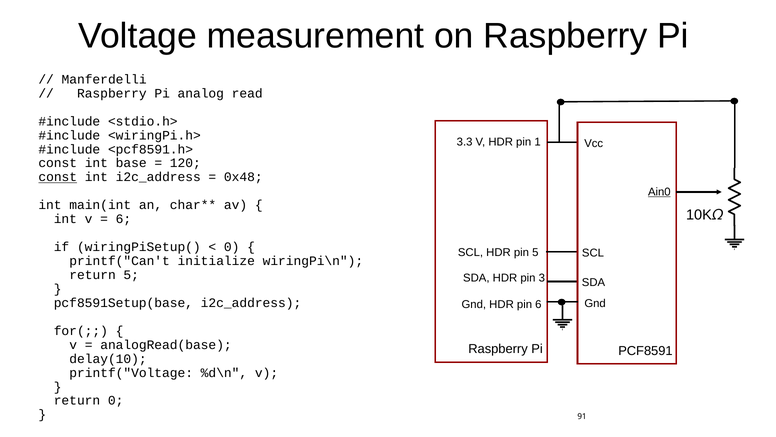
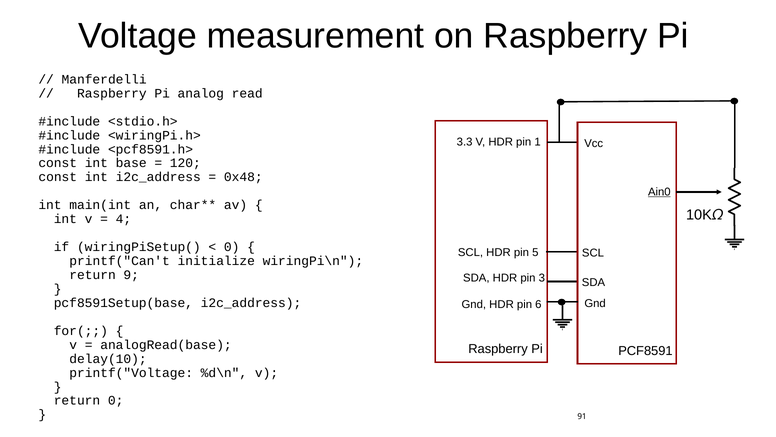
const at (58, 177) underline: present -> none
6 at (123, 219): 6 -> 4
return 5: 5 -> 9
